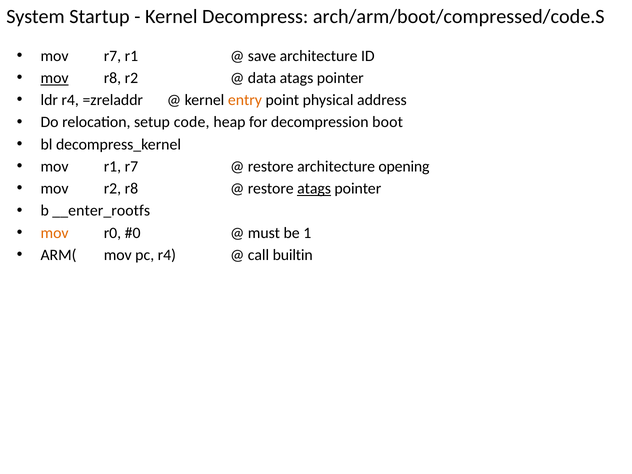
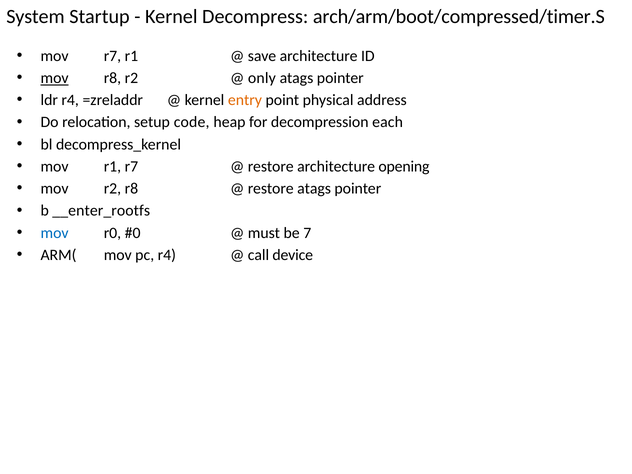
arch/arm/boot/compressed/code.S: arch/arm/boot/compressed/code.S -> arch/arm/boot/compressed/timer.S
data: data -> only
boot: boot -> each
atags at (314, 189) underline: present -> none
mov at (55, 233) colour: orange -> blue
1: 1 -> 7
builtin: builtin -> device
